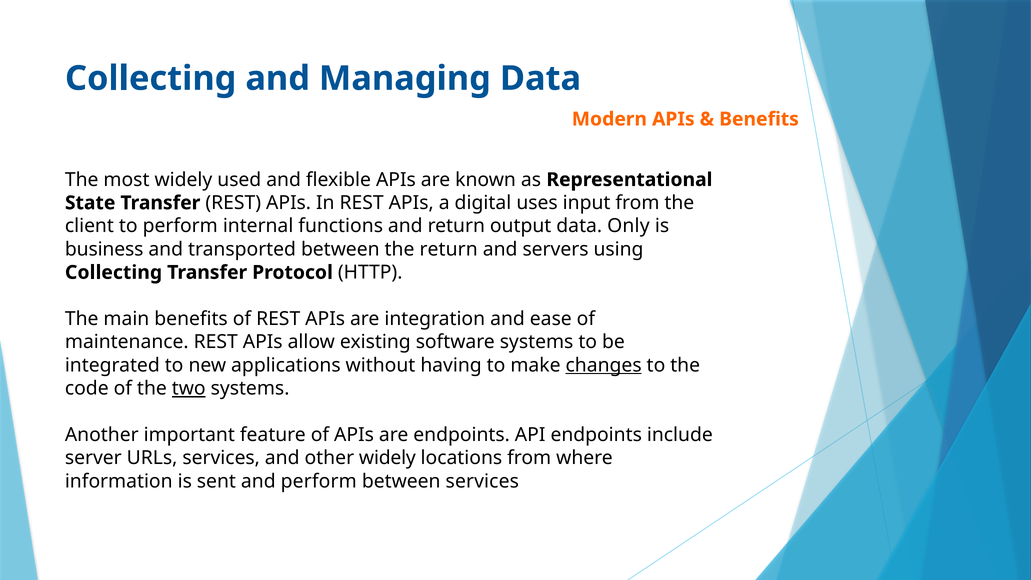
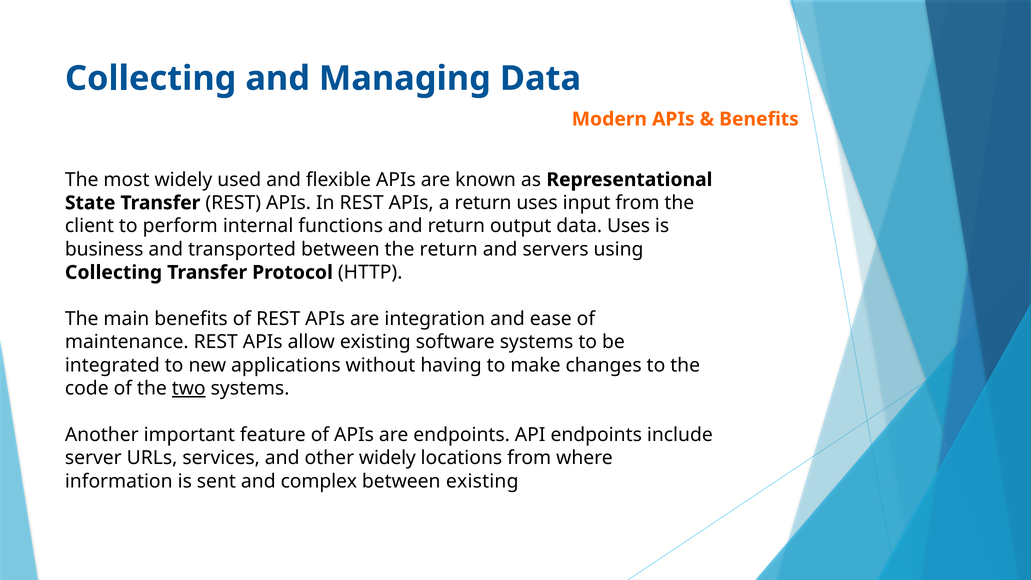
a digital: digital -> return
data Only: Only -> Uses
changes underline: present -> none
and perform: perform -> complex
between services: services -> existing
